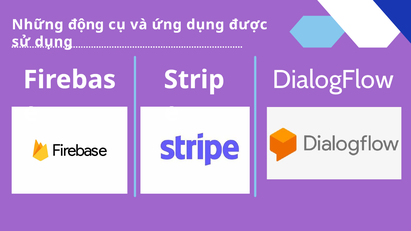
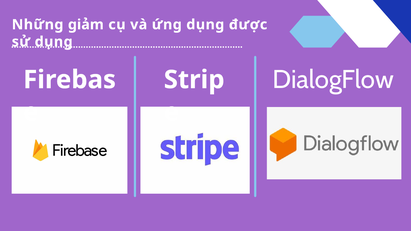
động: động -> giảm
